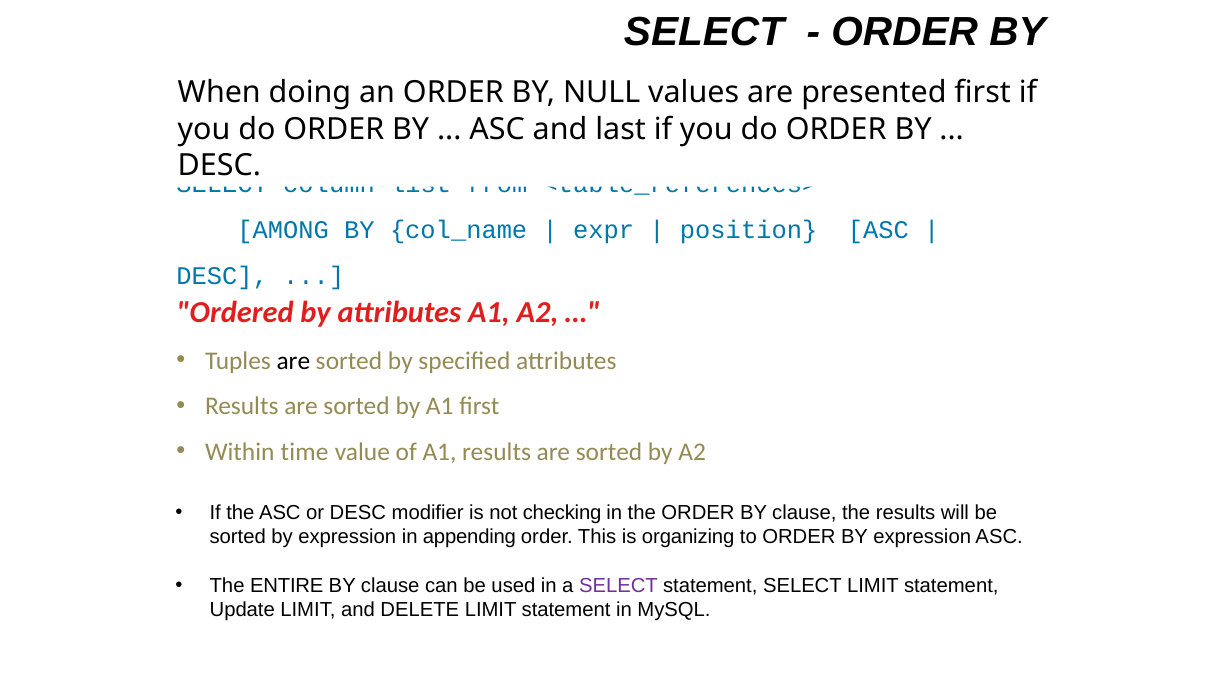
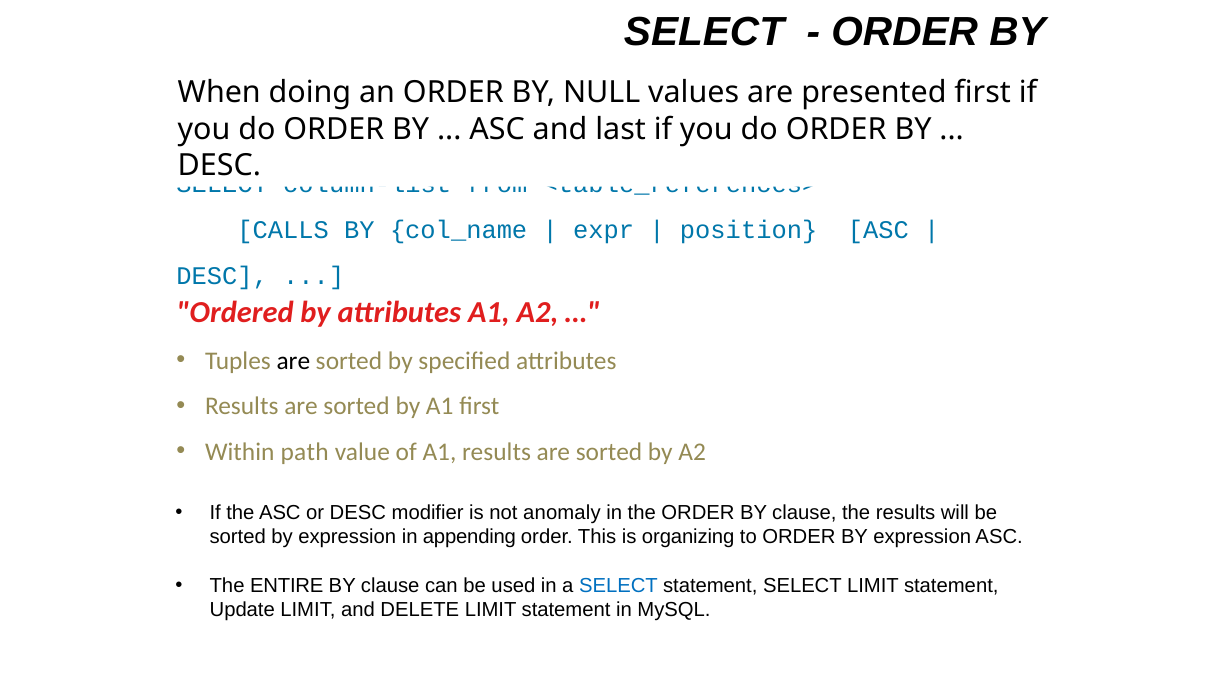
AMONG: AMONG -> CALLS
time: time -> path
checking: checking -> anomaly
SELECT at (618, 586) colour: purple -> blue
